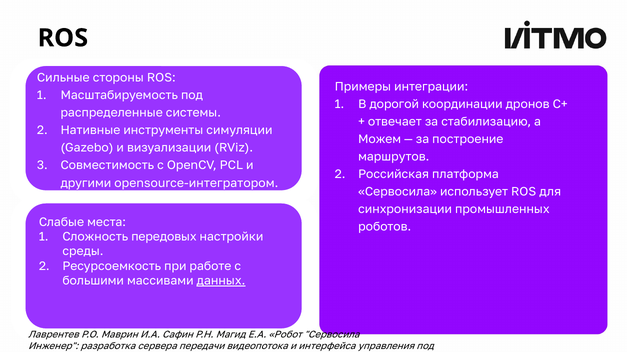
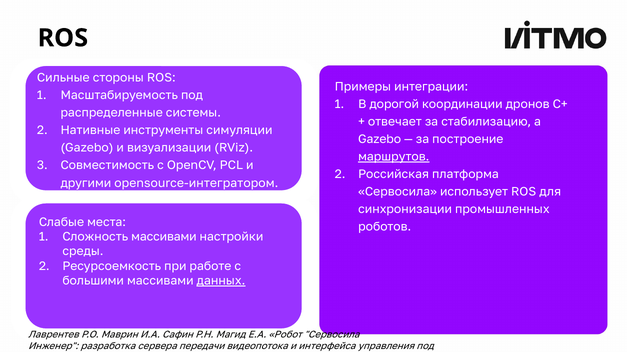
Можем at (380, 140): Можем -> Gazebo
маршрутов underline: none -> present
Сложность передовых: передовых -> массивами
